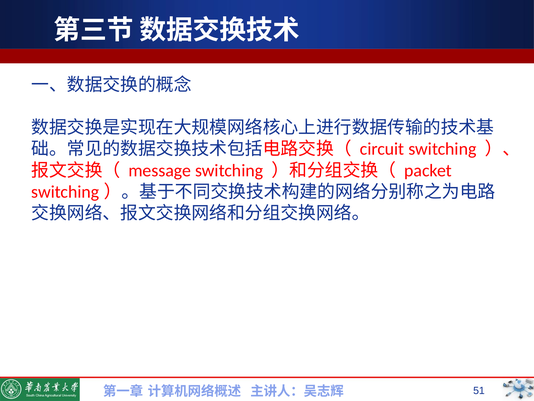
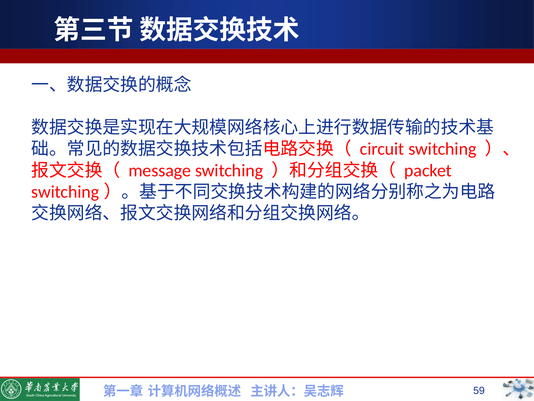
51: 51 -> 59
